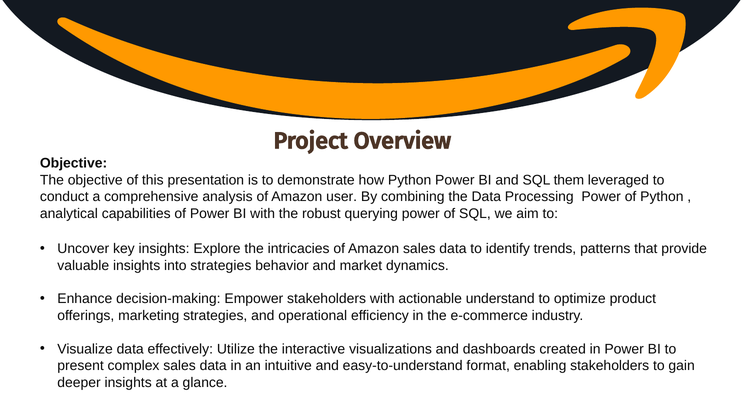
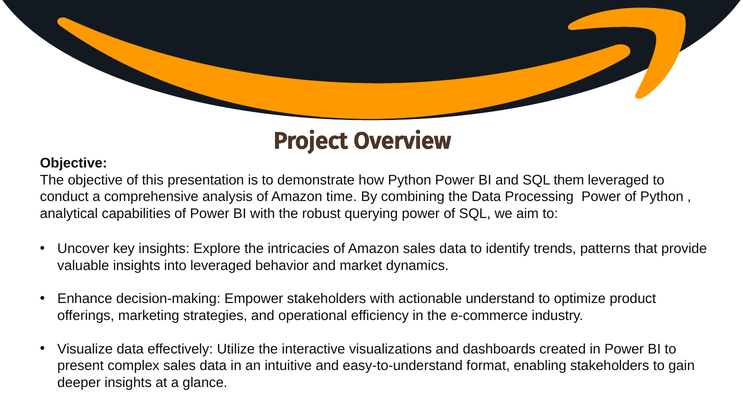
user: user -> time
into strategies: strategies -> leveraged
